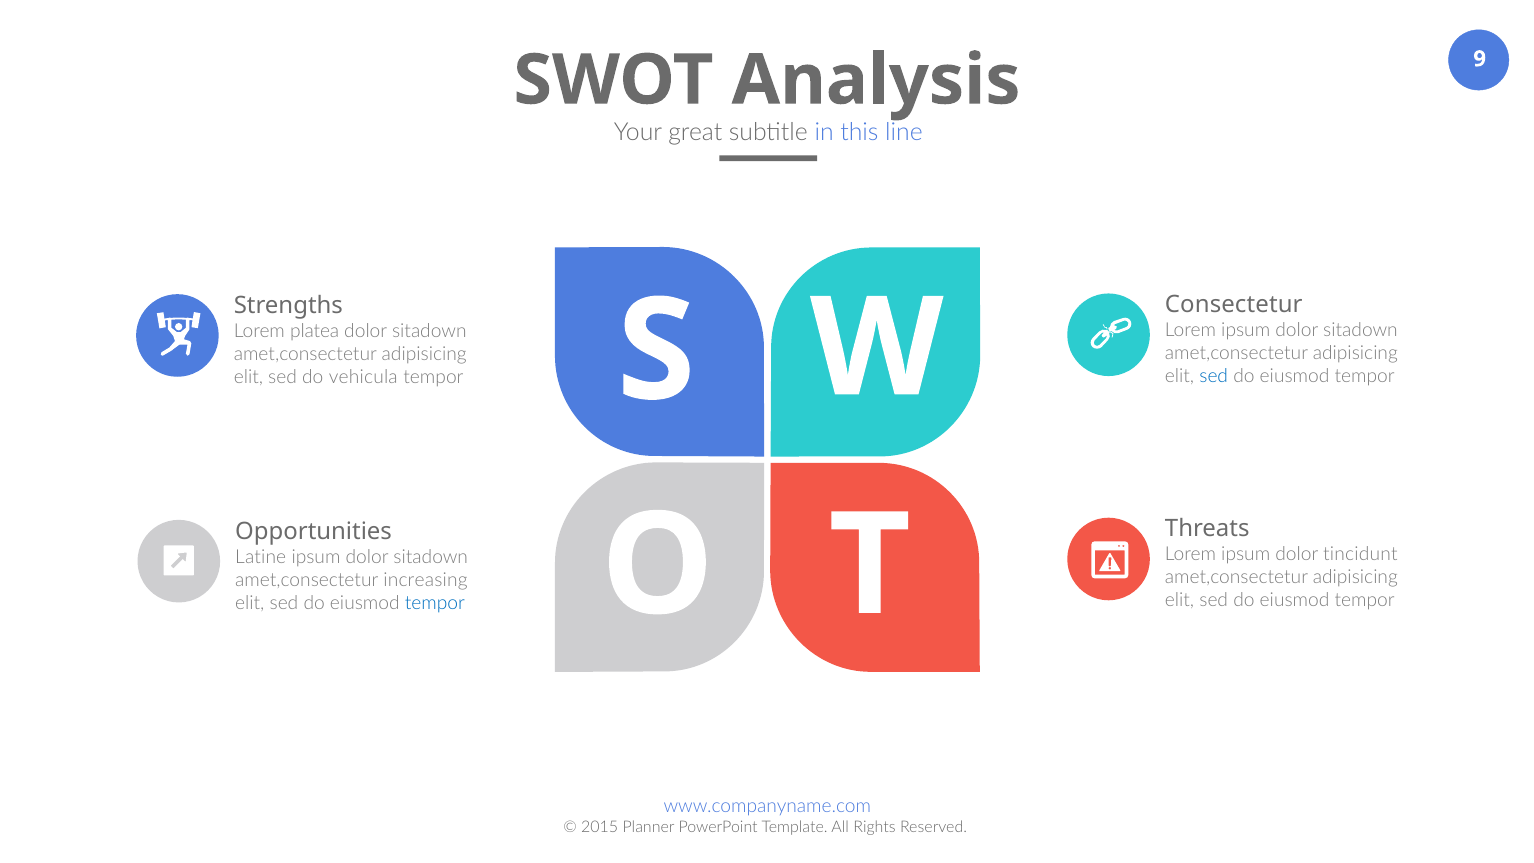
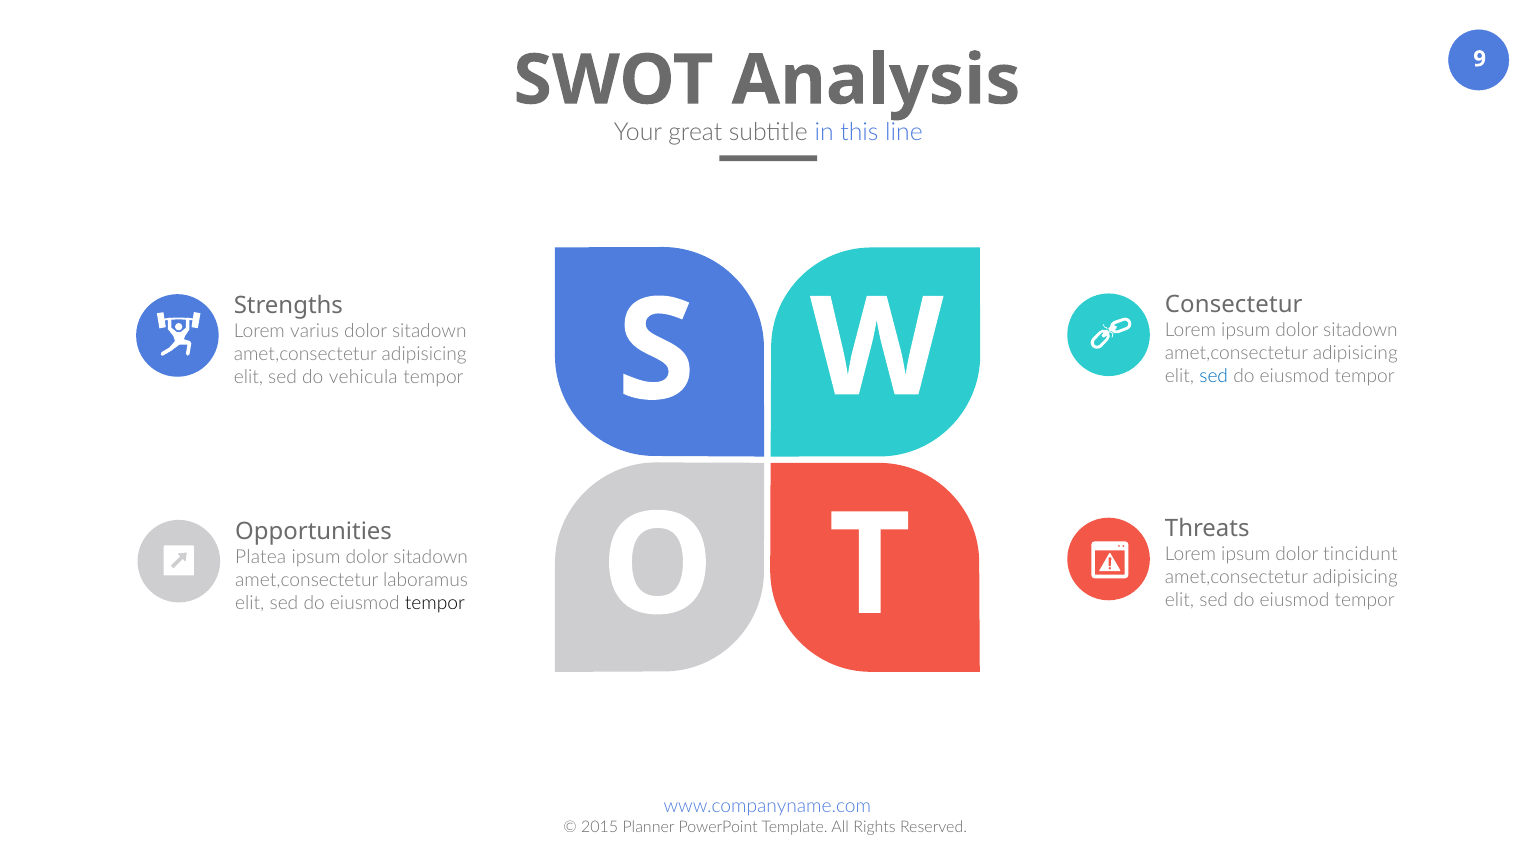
platea: platea -> varius
Latine: Latine -> Platea
increasing: increasing -> laboramus
tempor at (435, 603) colour: blue -> black
